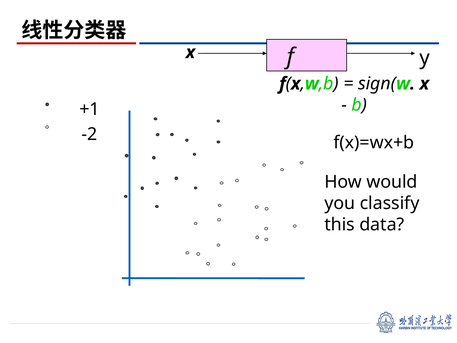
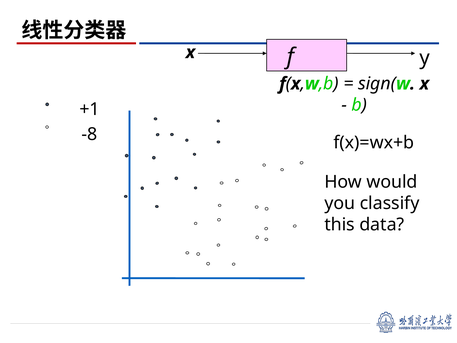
-2: -2 -> -8
